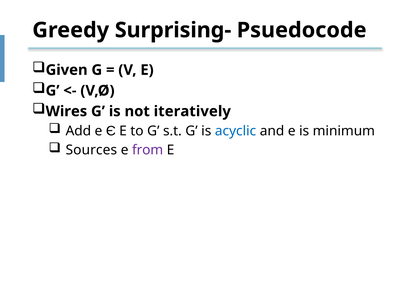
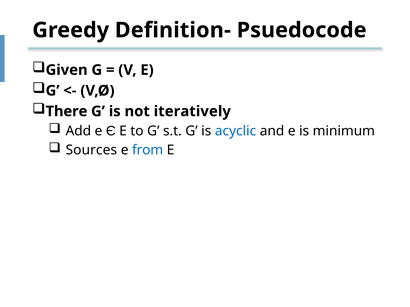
Surprising-: Surprising- -> Definition-
Wires: Wires -> There
from colour: purple -> blue
